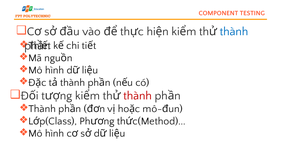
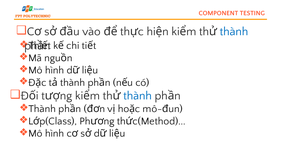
thành at (138, 96) colour: red -> blue
